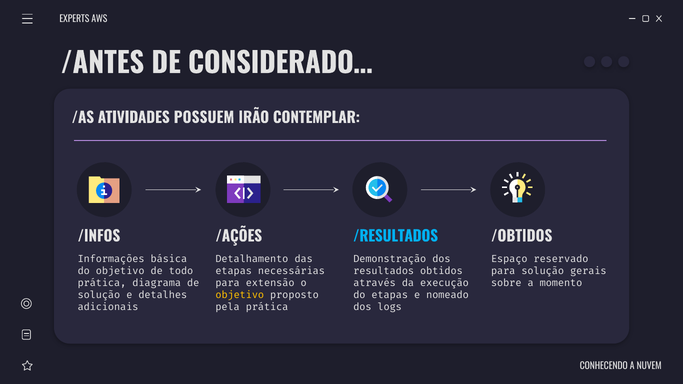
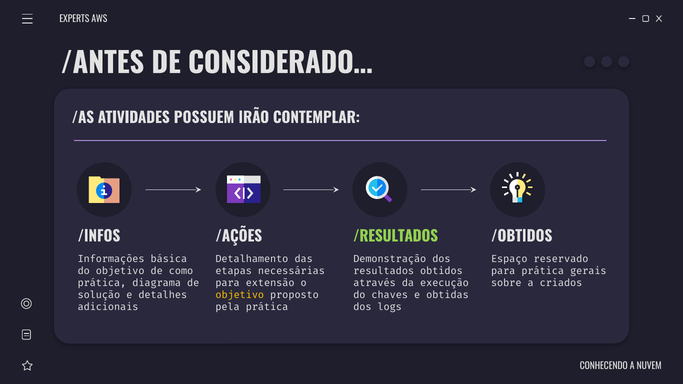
/RESULTADOS colour: light blue -> light green
todo: todo -> como
para solução: solução -> prática
momento: momento -> criados
do etapas: etapas -> chaves
nomeado: nomeado -> obtidas
